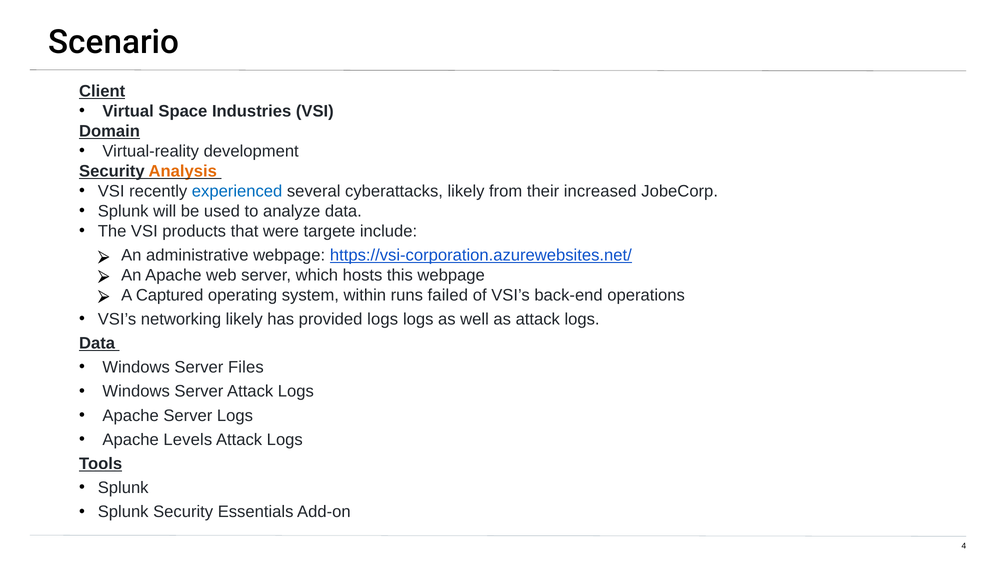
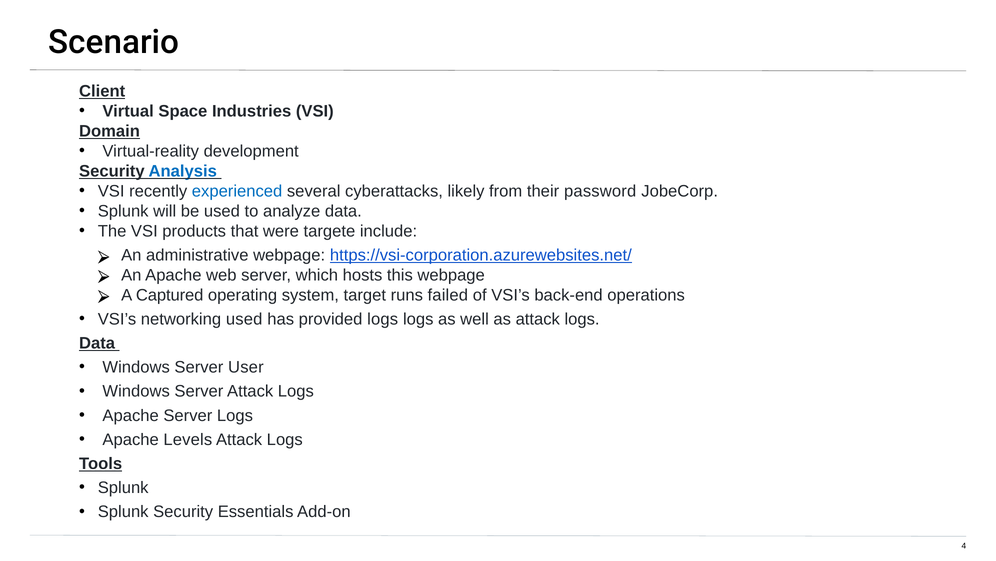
Analysis colour: orange -> blue
increased: increased -> password
within: within -> target
networking likely: likely -> used
Files: Files -> User
